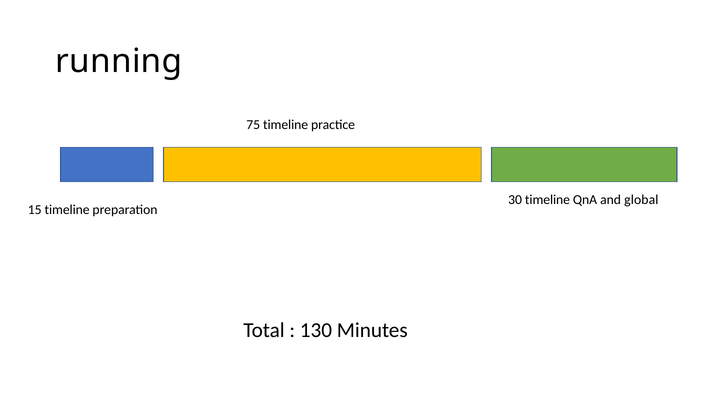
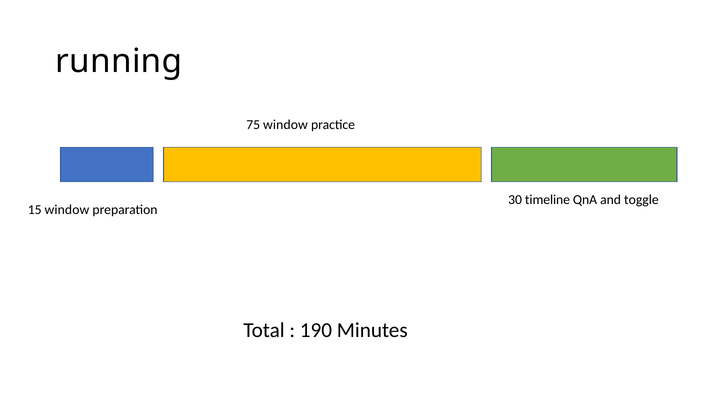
75 timeline: timeline -> window
global: global -> toggle
15 timeline: timeline -> window
130: 130 -> 190
